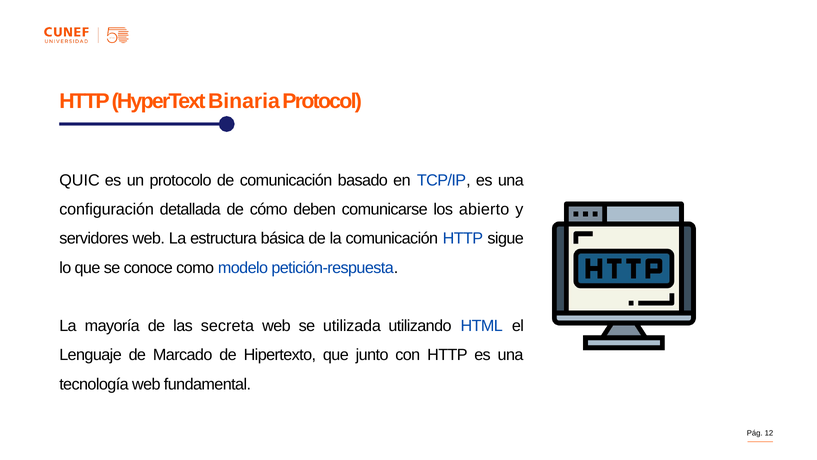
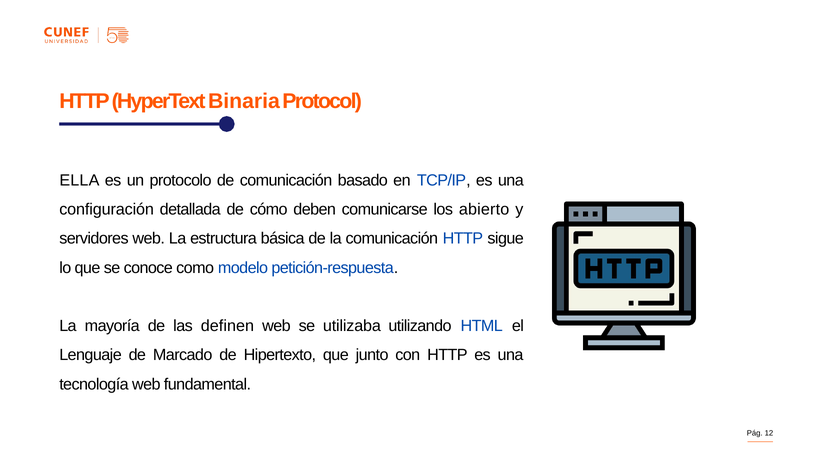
QUIC: QUIC -> ELLA
secreta: secreta -> definen
utilizada: utilizada -> utilizaba
